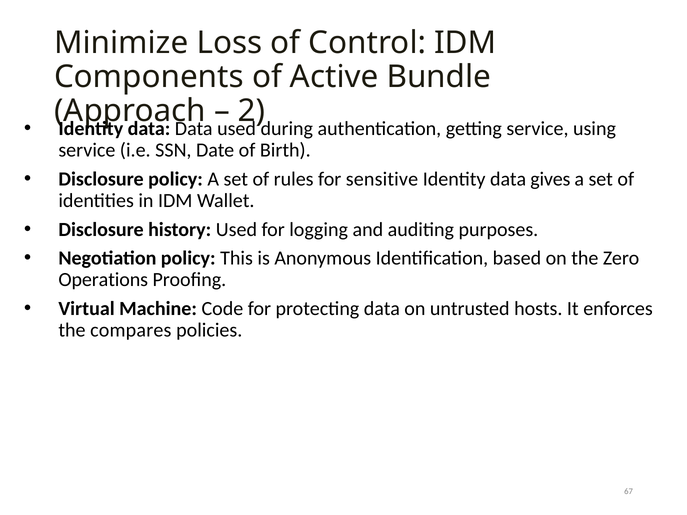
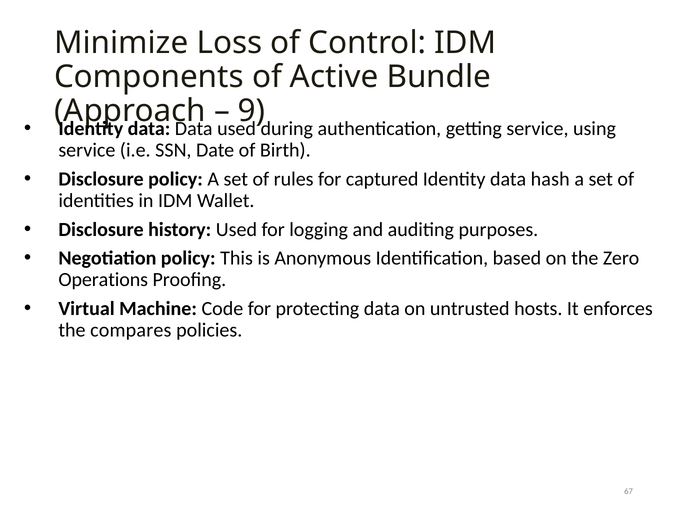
2: 2 -> 9
sensitive: sensitive -> captured
gives: gives -> hash
